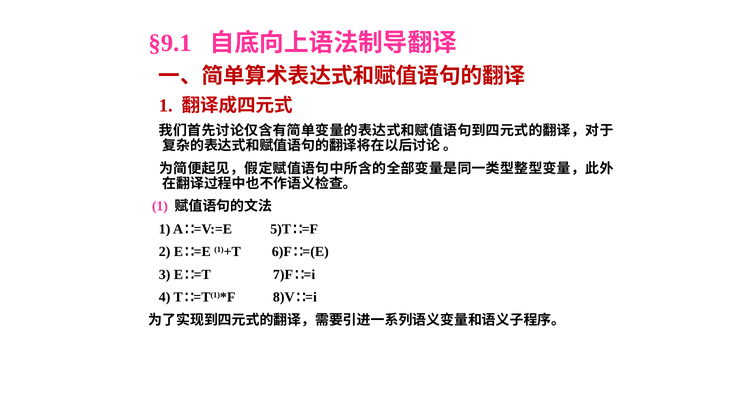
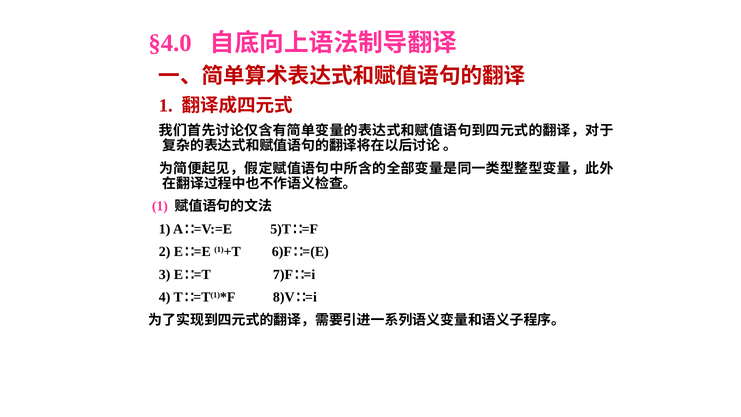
§9.1: §9.1 -> §4.0
